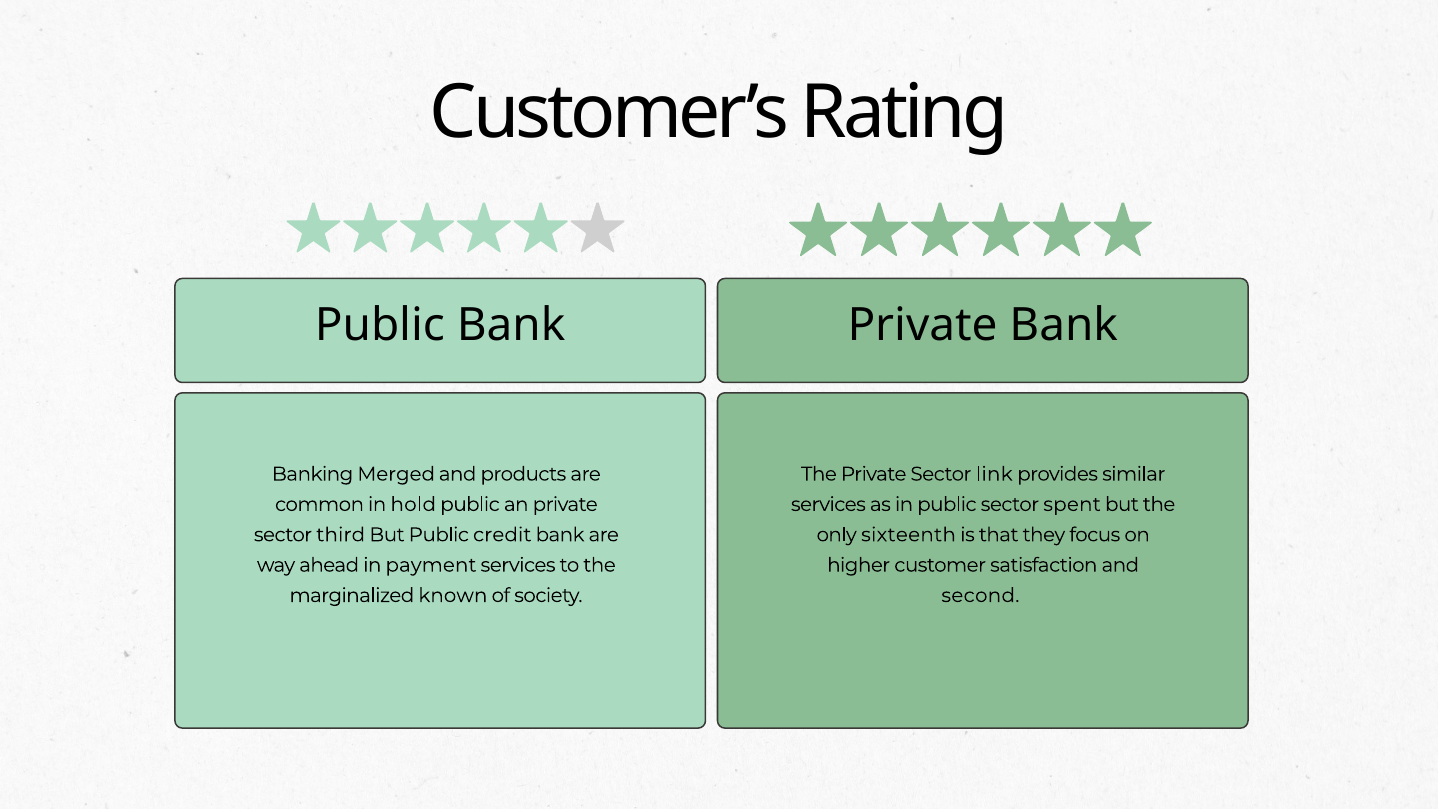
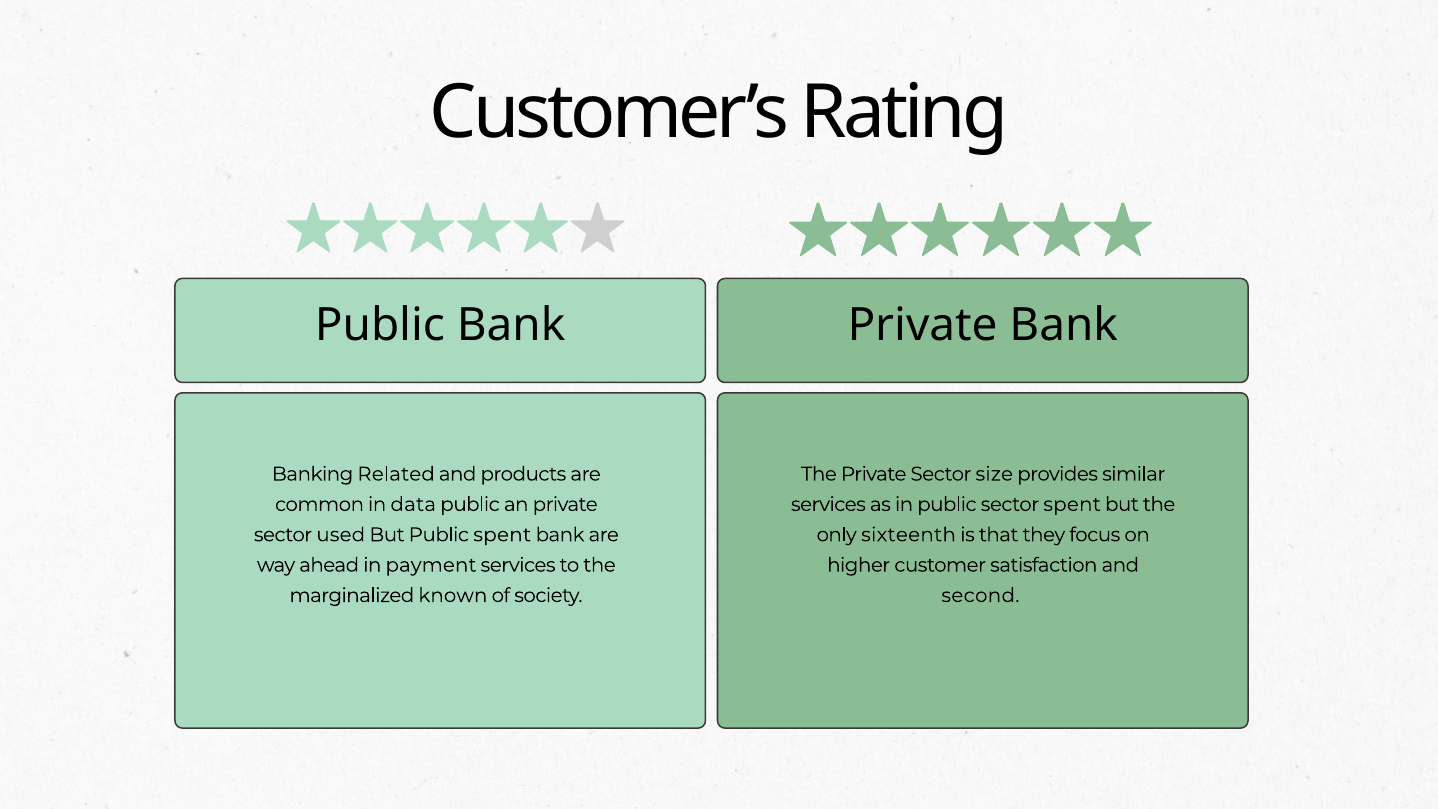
Merged: Merged -> Related
link: link -> size
hold: hold -> data
third: third -> used
Public credit: credit -> spent
